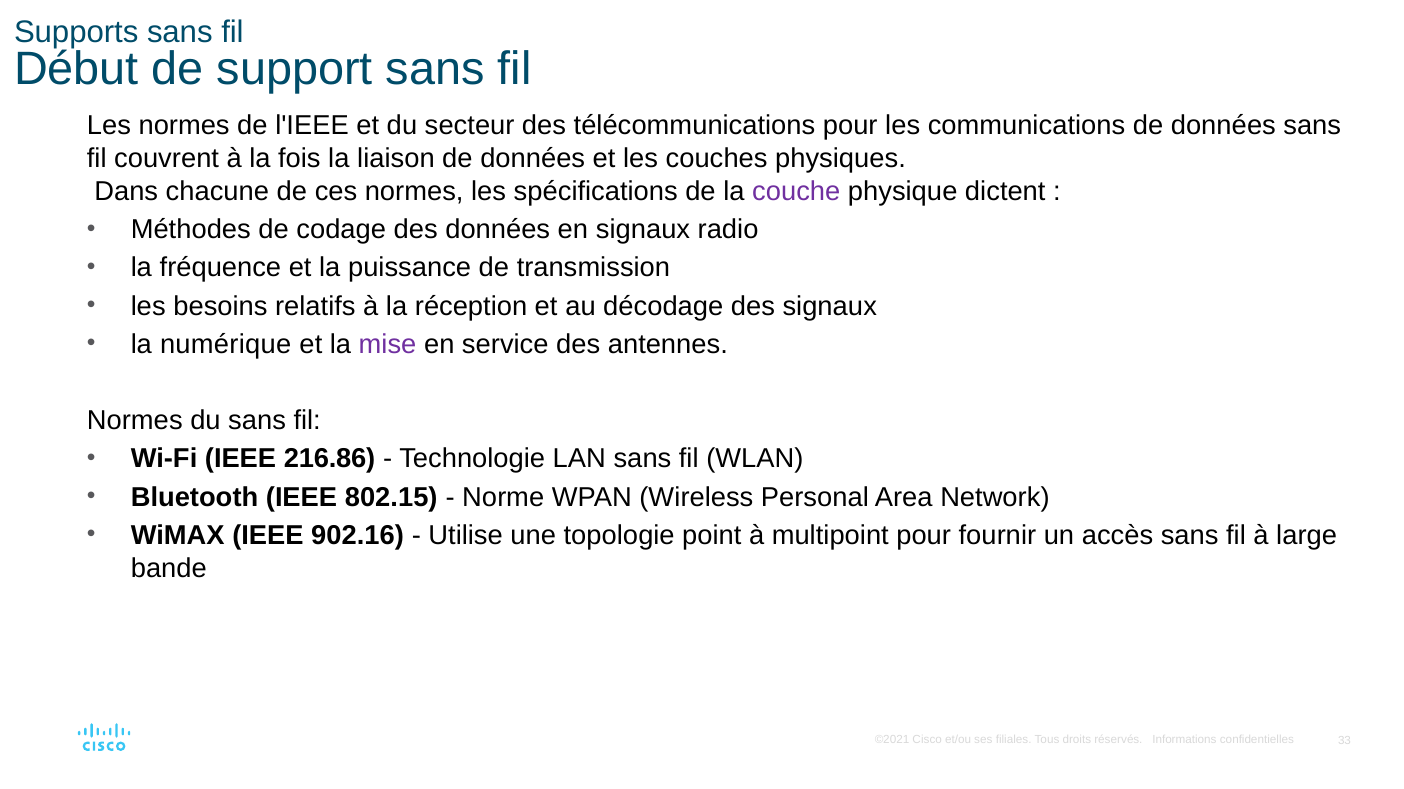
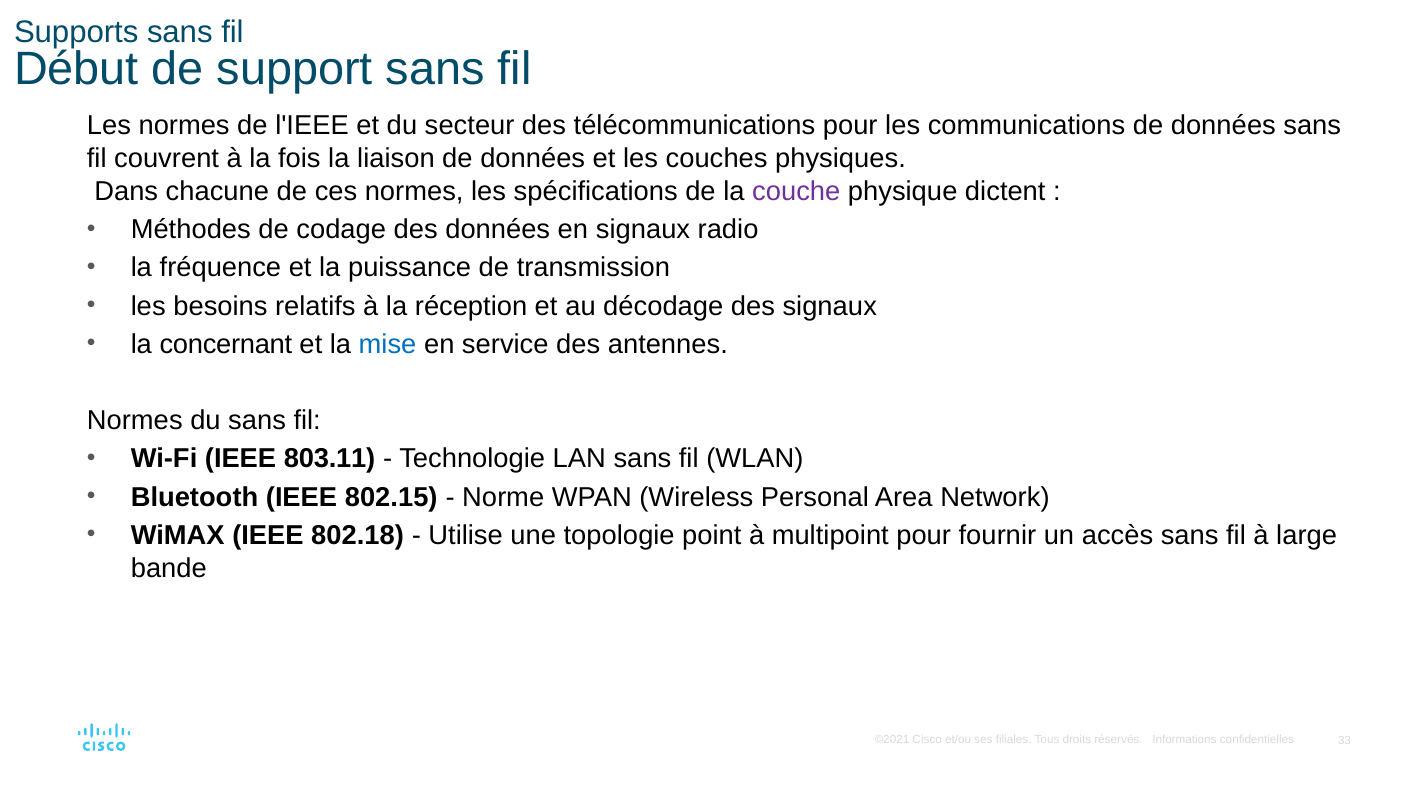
numérique: numérique -> concernant
mise colour: purple -> blue
216.86: 216.86 -> 803.11
902.16: 902.16 -> 802.18
